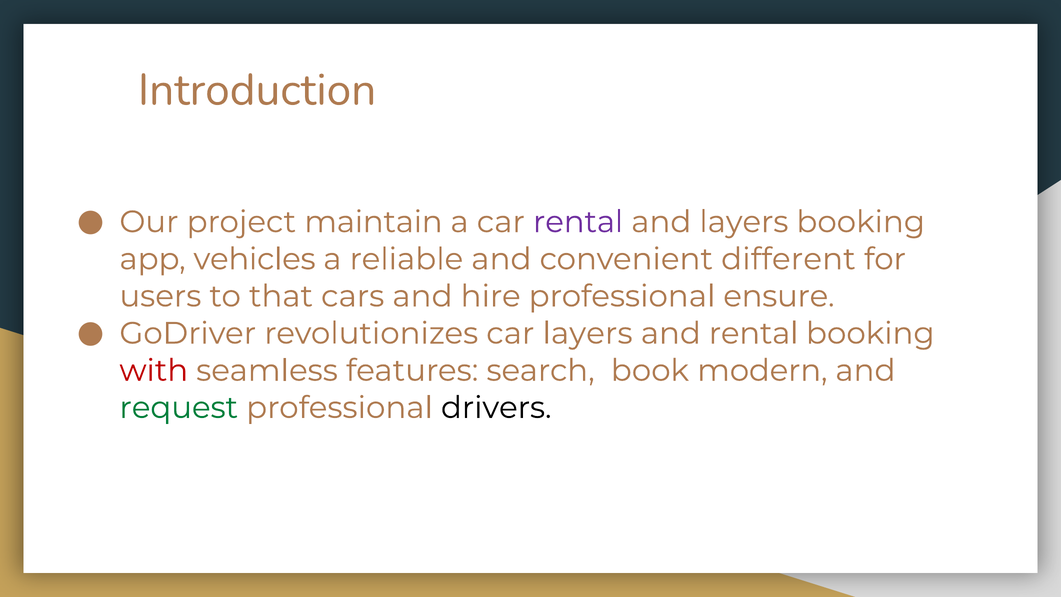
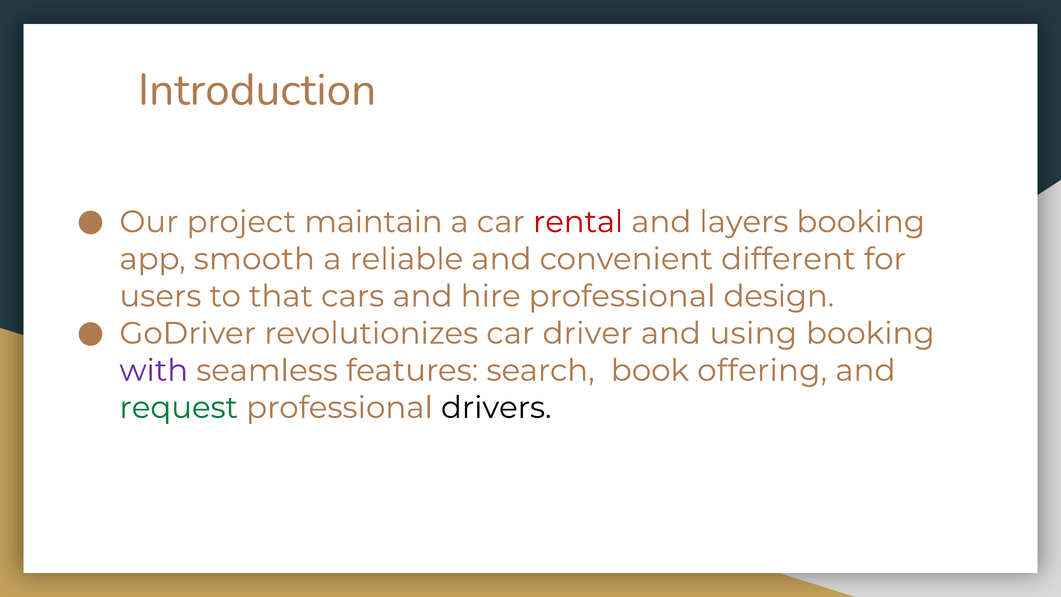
rental at (578, 222) colour: purple -> red
vehicles: vehicles -> smooth
ensure: ensure -> design
car layers: layers -> driver
and rental: rental -> using
with colour: red -> purple
modern: modern -> offering
